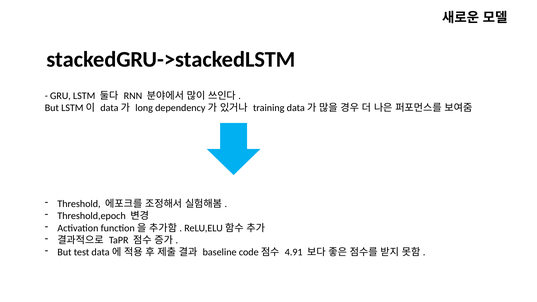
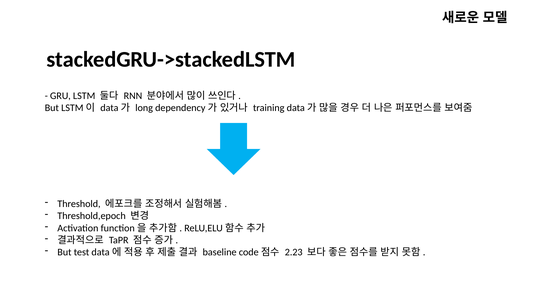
4.91: 4.91 -> 2.23
